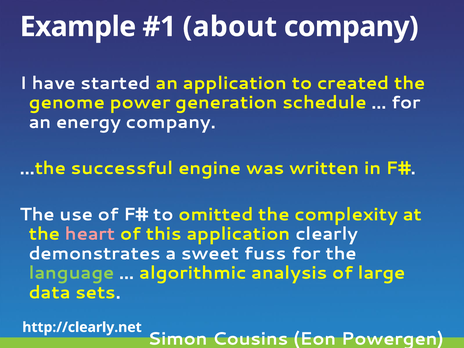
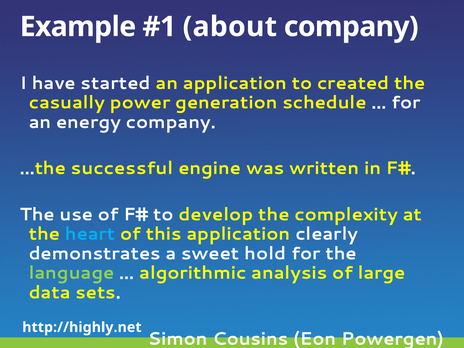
genome: genome -> casually
omitted: omitted -> develop
heart colour: pink -> light blue
fuss: fuss -> hold
http://clearly.net: http://clearly.net -> http://highly.net
